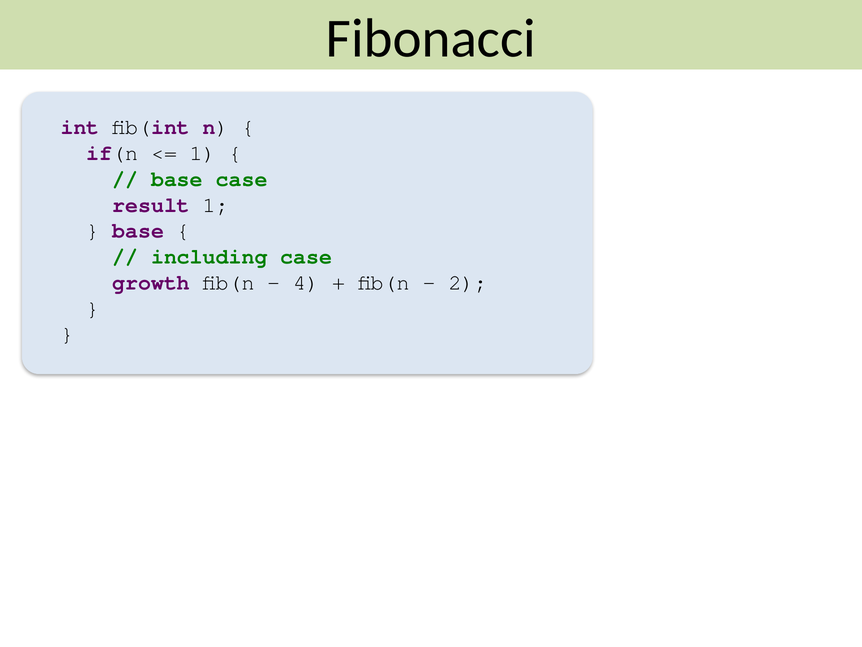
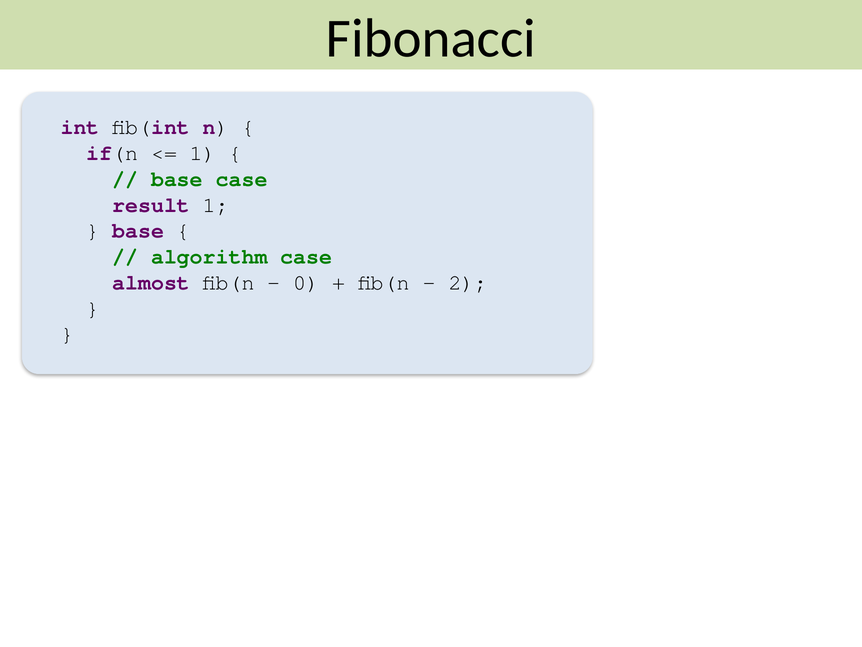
including: including -> algorithm
growth: growth -> almost
4: 4 -> 0
